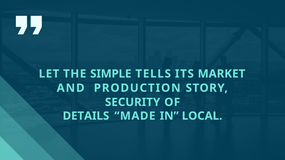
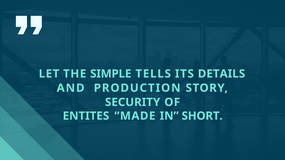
MARKET: MARKET -> DETAILS
DETAILS: DETAILS -> ENTITES
LOCAL: LOCAL -> SHORT
